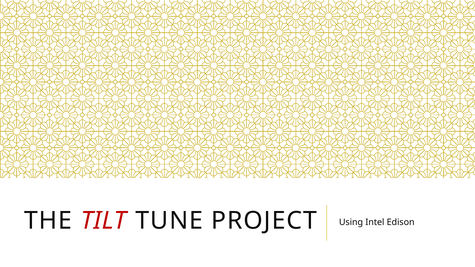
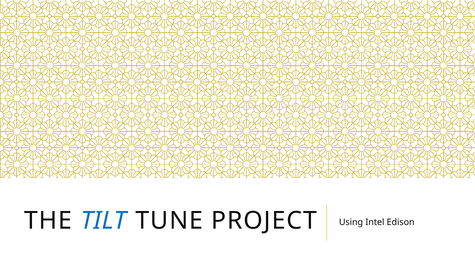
TILT colour: red -> blue
